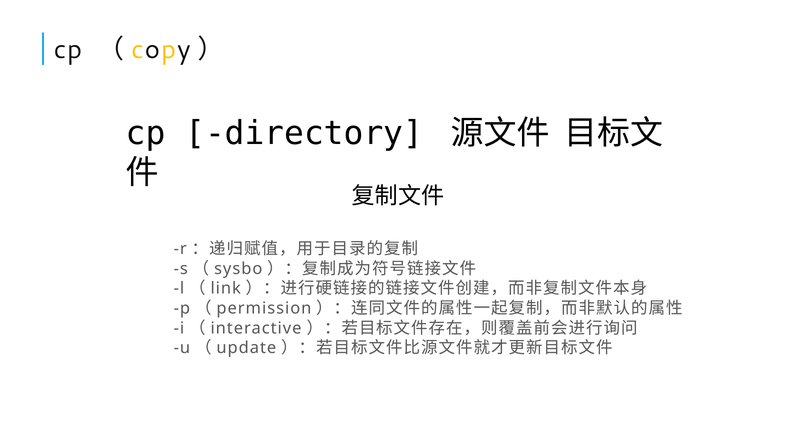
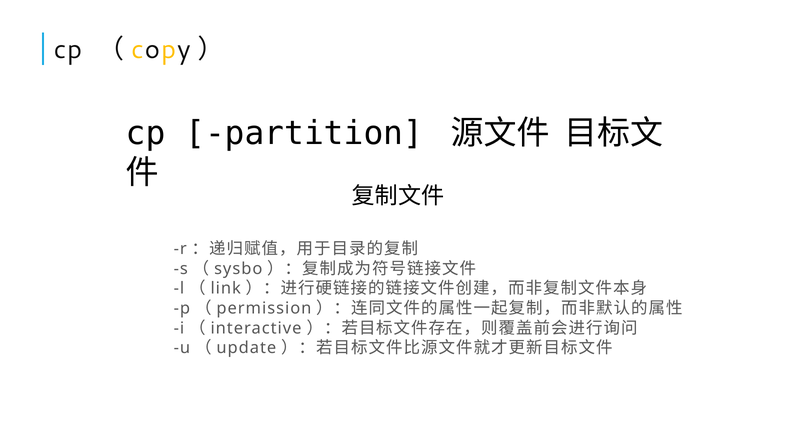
directory: directory -> partition
